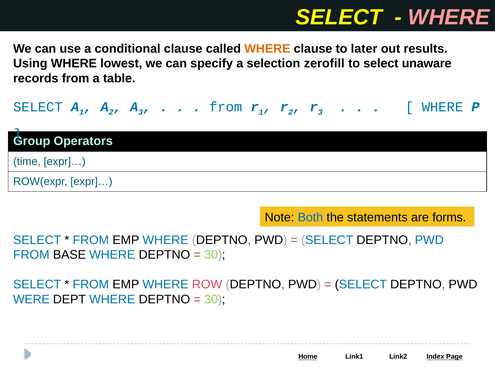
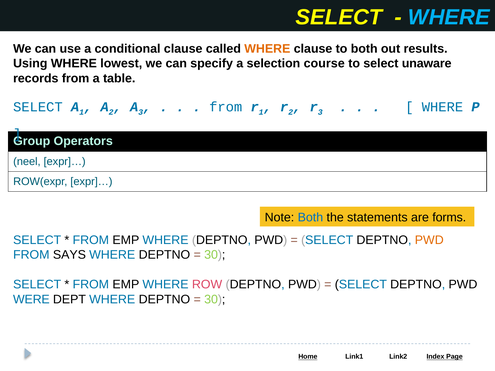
WHERE at (449, 17) colour: pink -> light blue
to later: later -> both
zerofill: zerofill -> course
time: time -> neel
PWD at (429, 240) colour: blue -> orange
BASE: BASE -> SAYS
